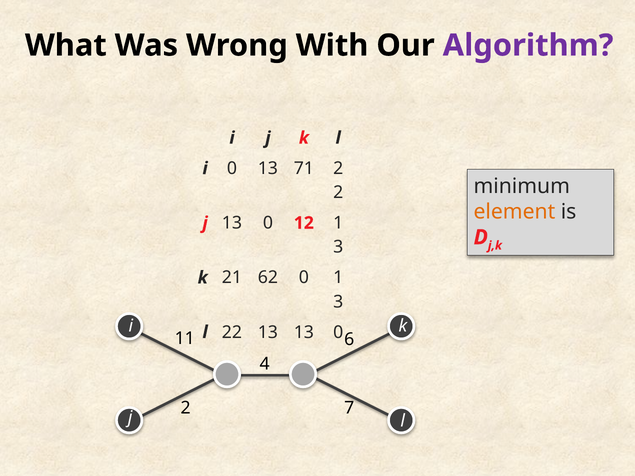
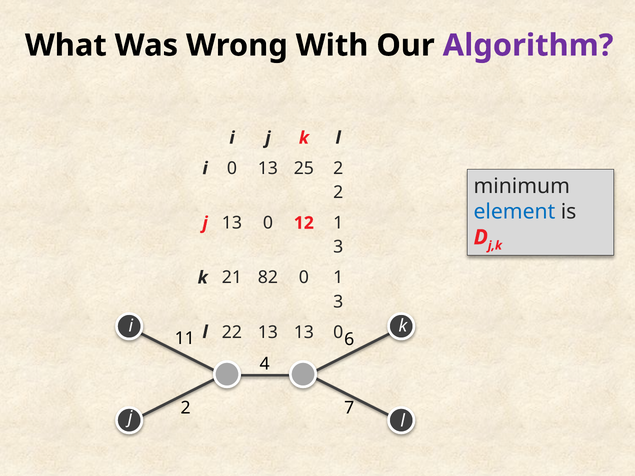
71: 71 -> 25
element colour: orange -> blue
62: 62 -> 82
